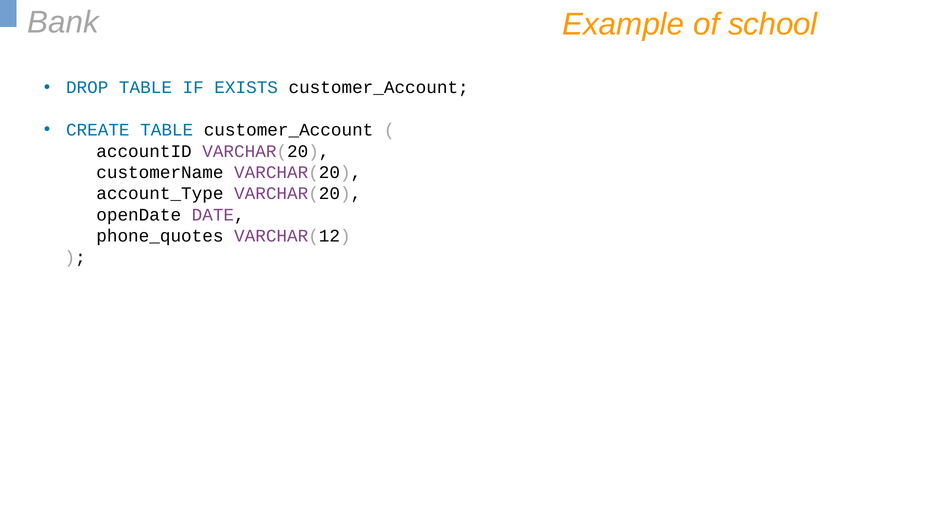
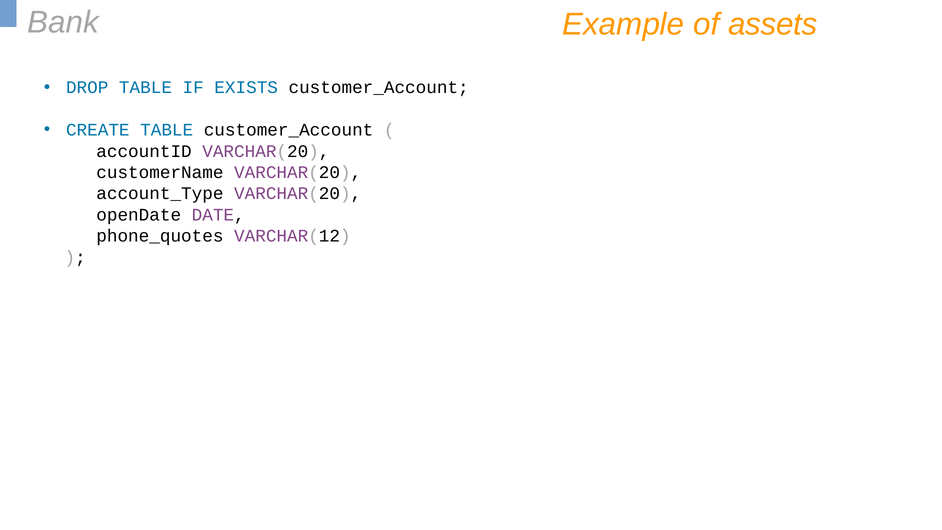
school: school -> assets
